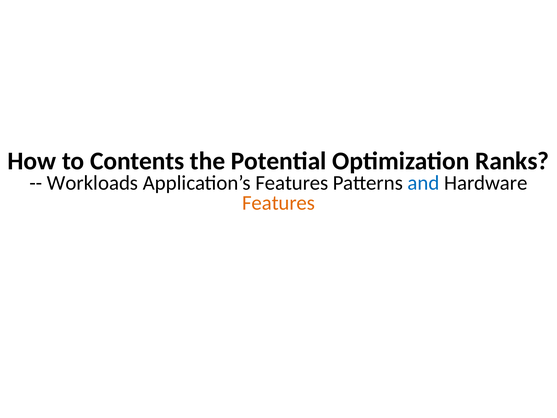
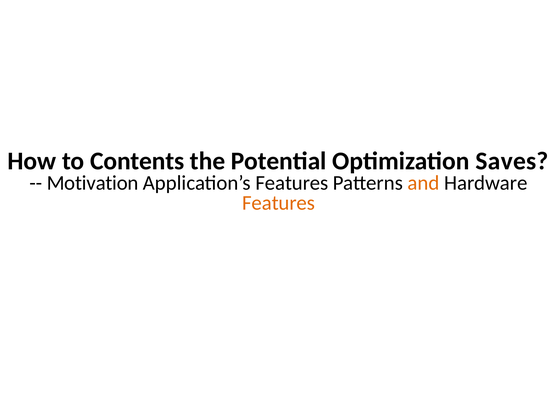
Ranks: Ranks -> Saves
Workloads: Workloads -> Motivation
and colour: blue -> orange
